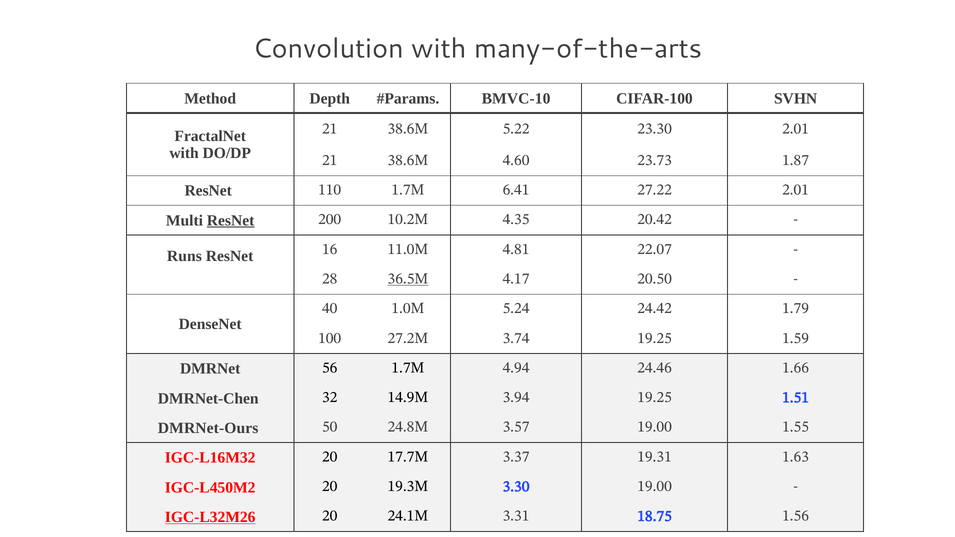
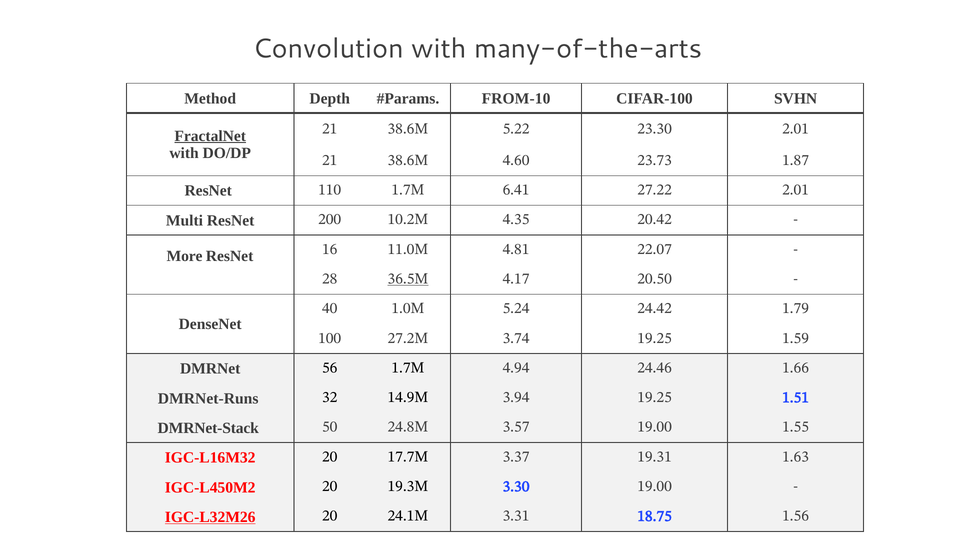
BMVC-10: BMVC-10 -> FROM-10
FractalNet underline: none -> present
ResNet at (231, 221) underline: present -> none
Runs: Runs -> More
DMRNet-Chen: DMRNet-Chen -> DMRNet-Runs
DMRNet-Ours: DMRNet-Ours -> DMRNet-Stack
